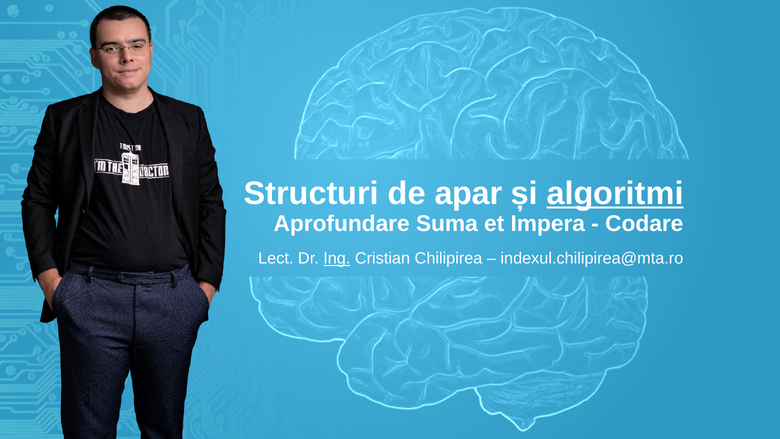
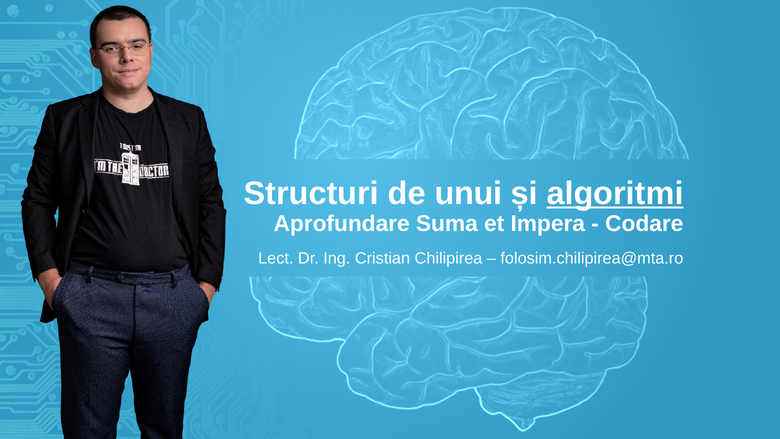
apar: apar -> unui
Ing underline: present -> none
indexul.chilipirea@mta.ro: indexul.chilipirea@mta.ro -> folosim.chilipirea@mta.ro
